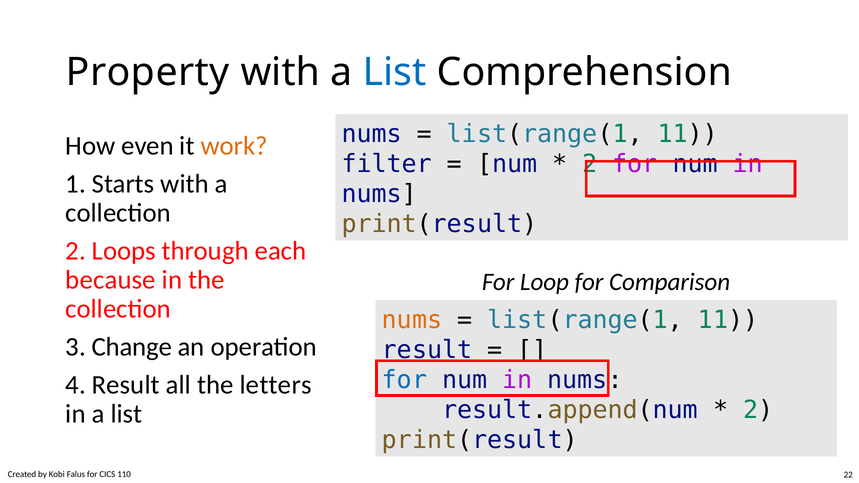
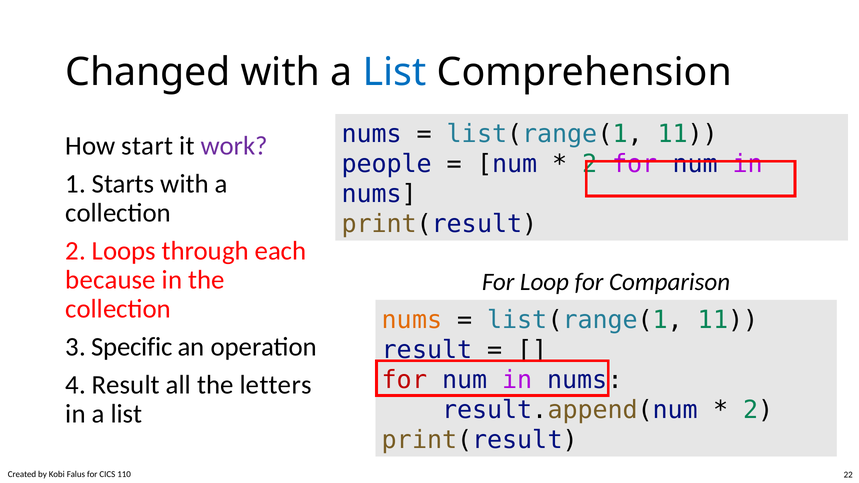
Property: Property -> Changed
even: even -> start
work colour: orange -> purple
filter: filter -> people
Change: Change -> Specific
for at (405, 380) colour: blue -> red
